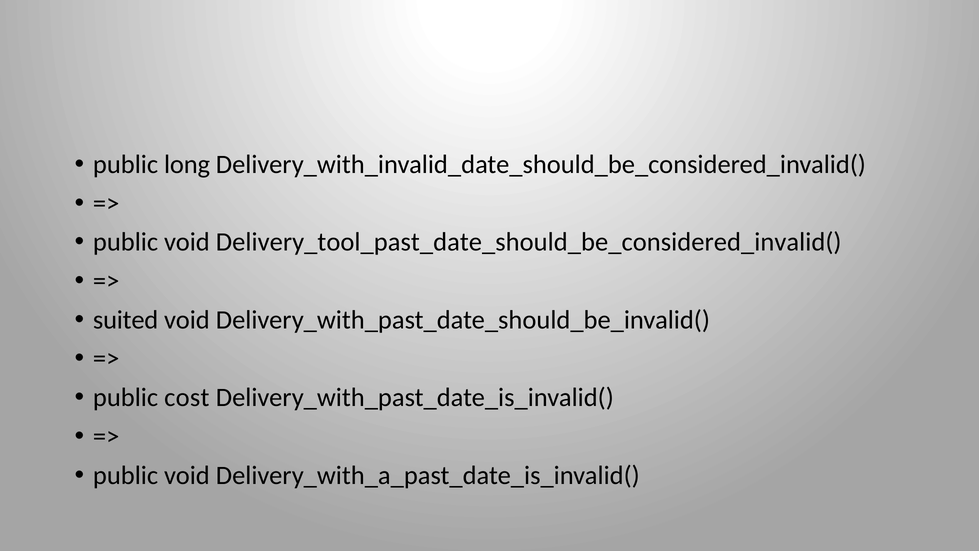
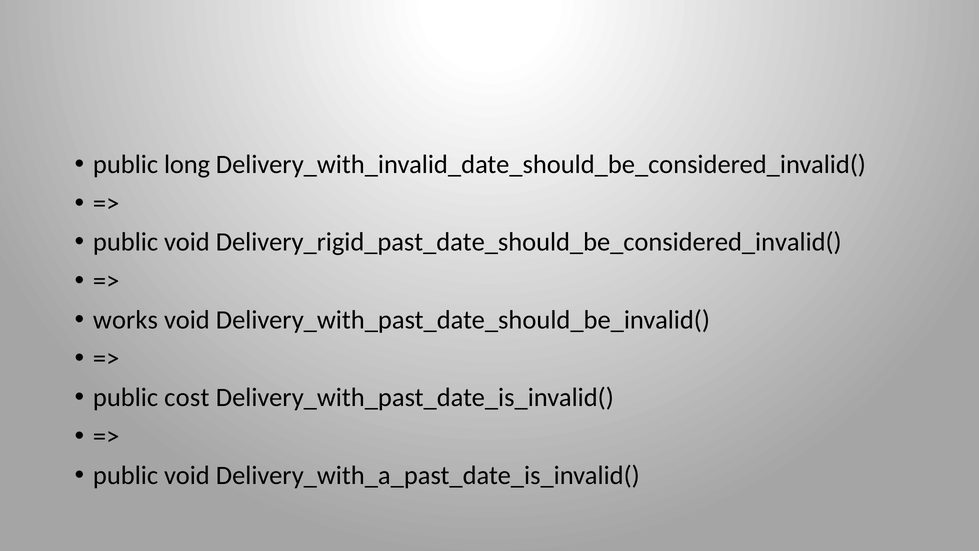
Delivery_tool_past_date_should_be_considered_invalid(: Delivery_tool_past_date_should_be_considered_invalid( -> Delivery_rigid_past_date_should_be_considered_invalid(
suited: suited -> works
